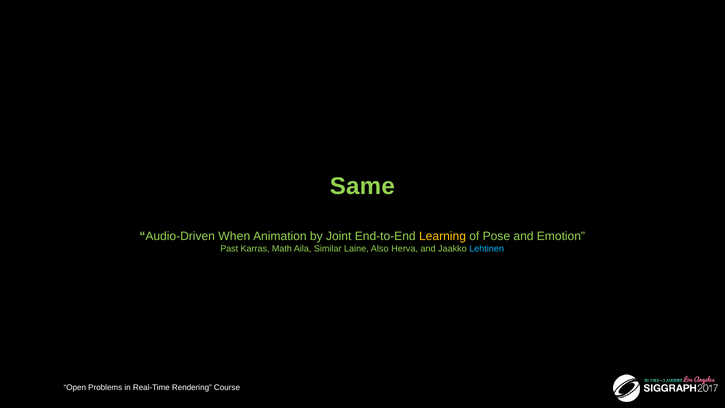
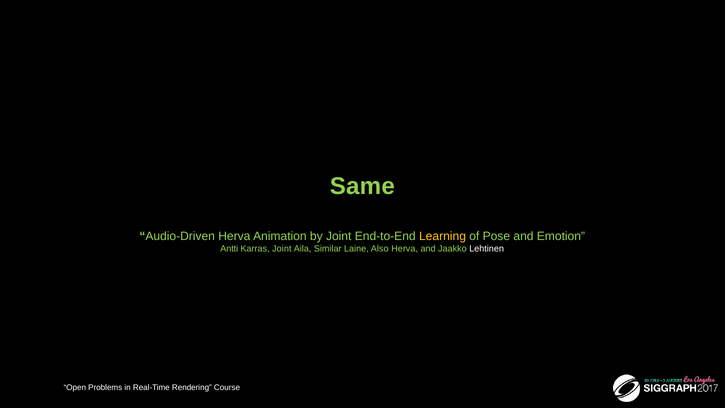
Audio-Driven When: When -> Herva
Past: Past -> Antti
Karras Math: Math -> Joint
Lehtinen colour: light blue -> white
